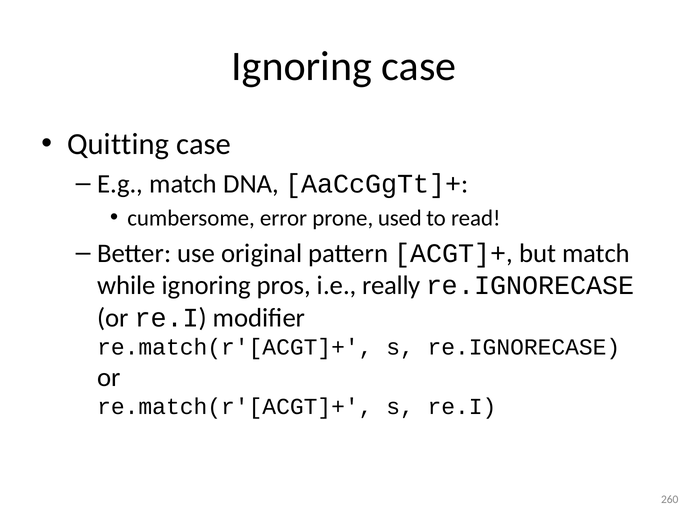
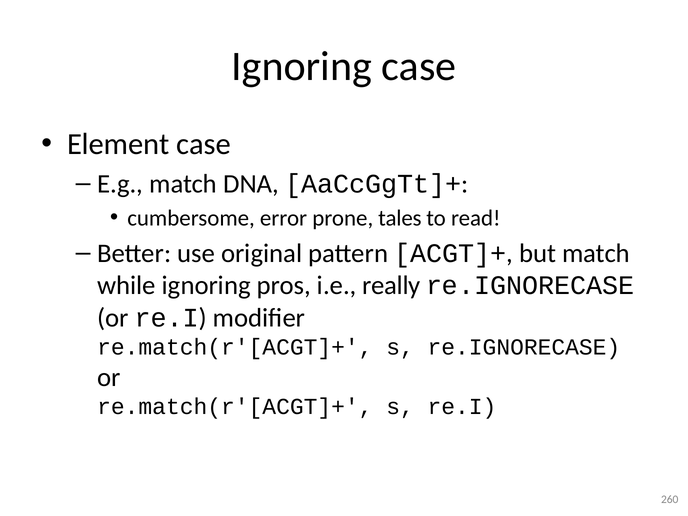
Quitting: Quitting -> Element
used: used -> tales
